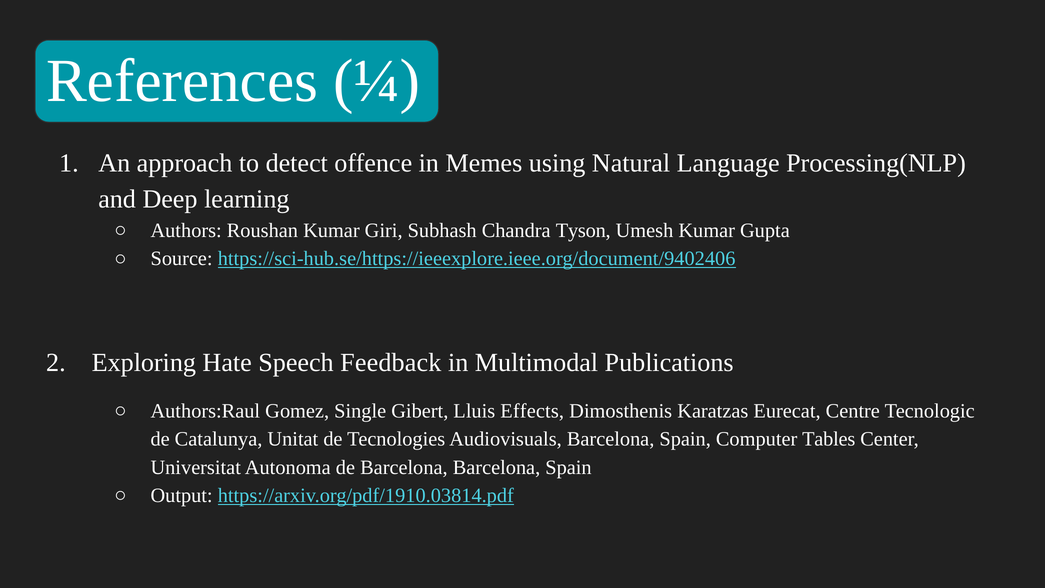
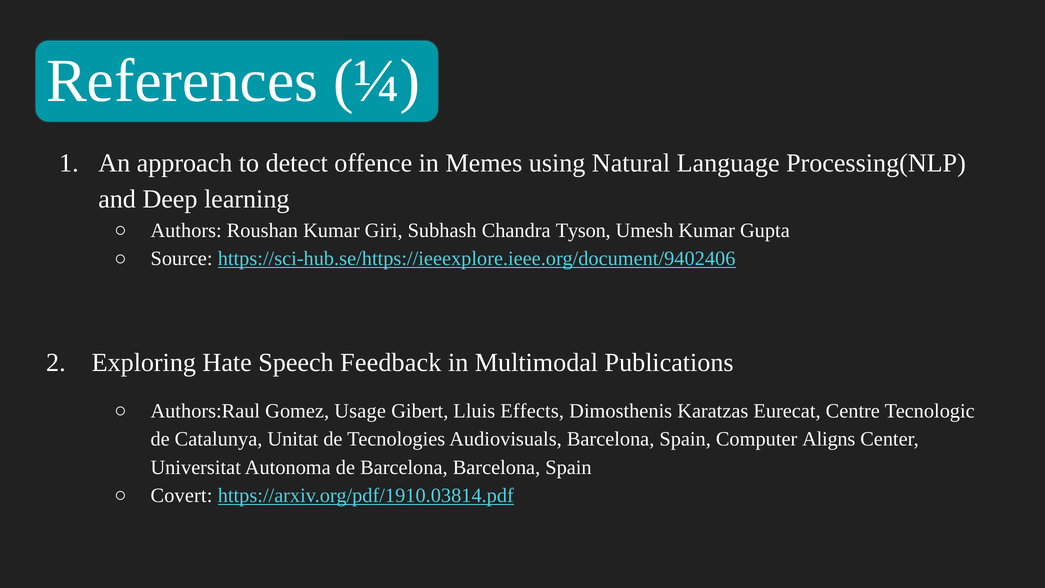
Single: Single -> Usage
Tables: Tables -> Aligns
Output: Output -> Covert
